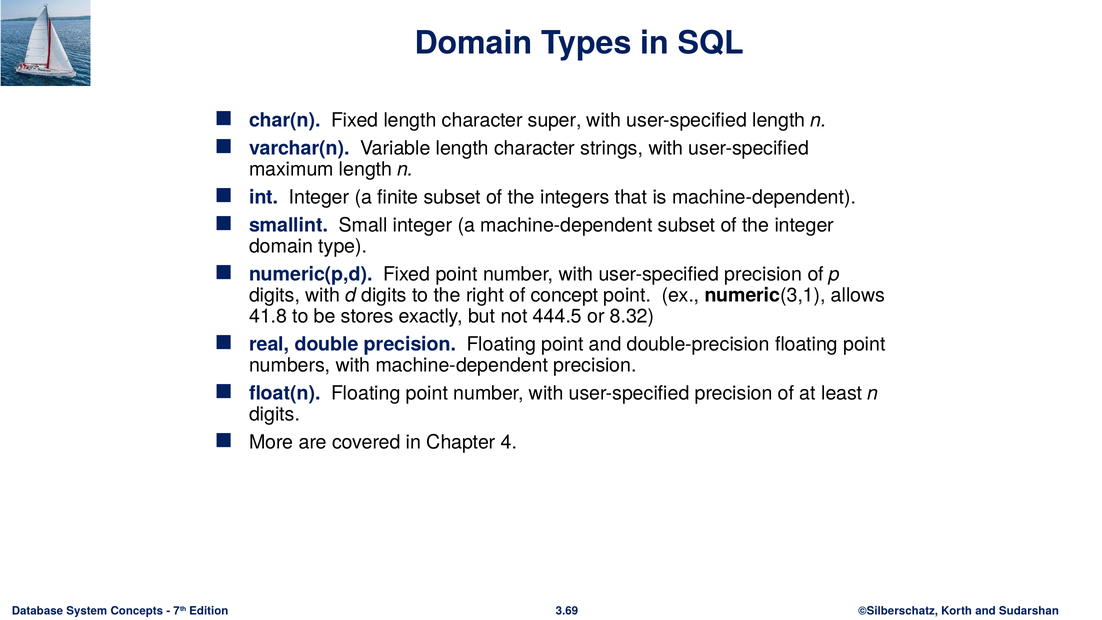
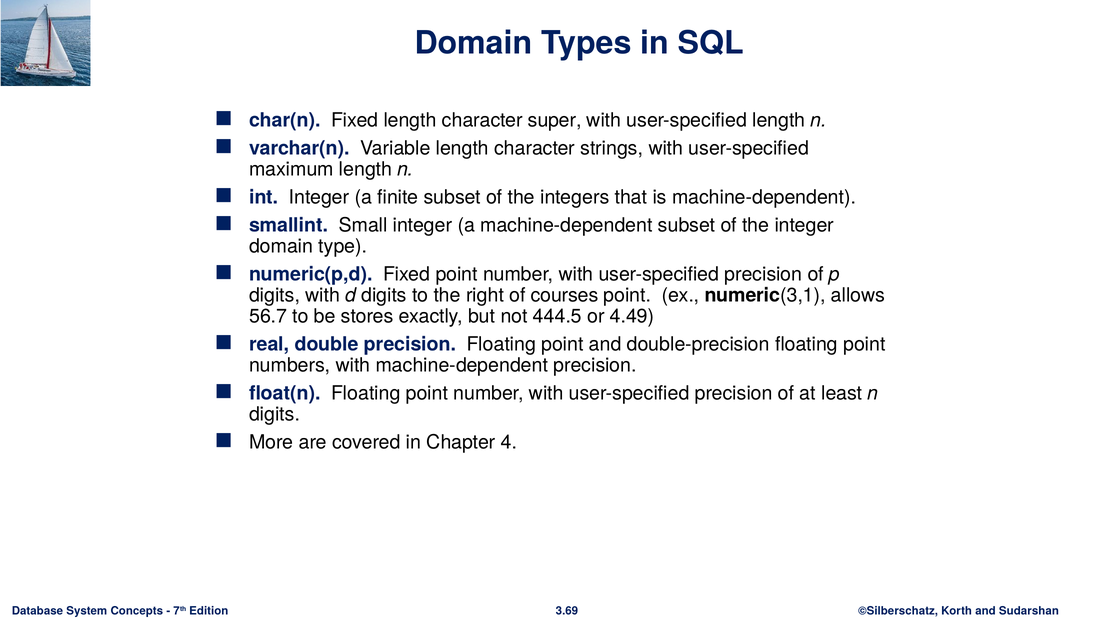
concept: concept -> courses
41.8: 41.8 -> 56.7
8.32: 8.32 -> 4.49
